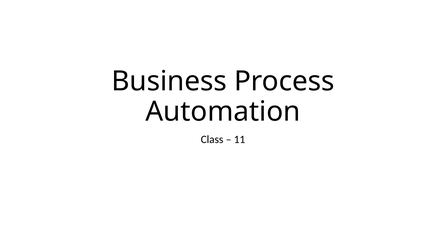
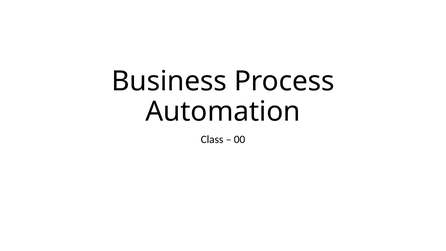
11: 11 -> 00
